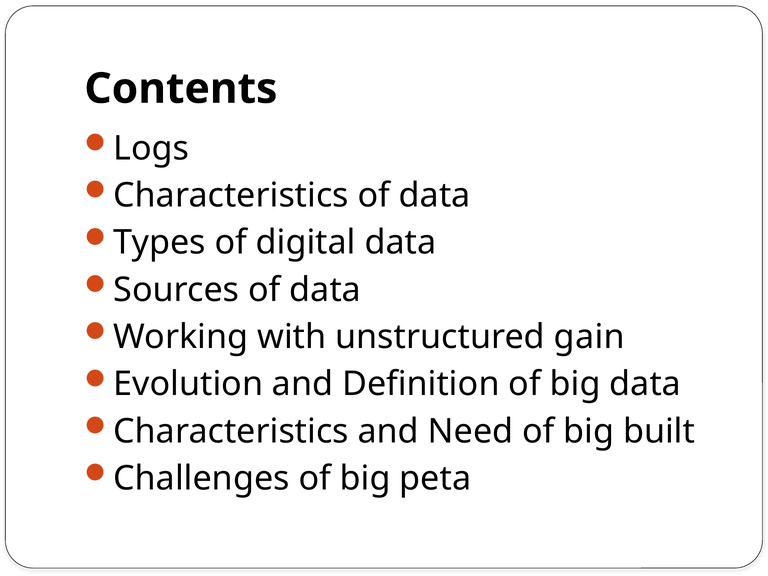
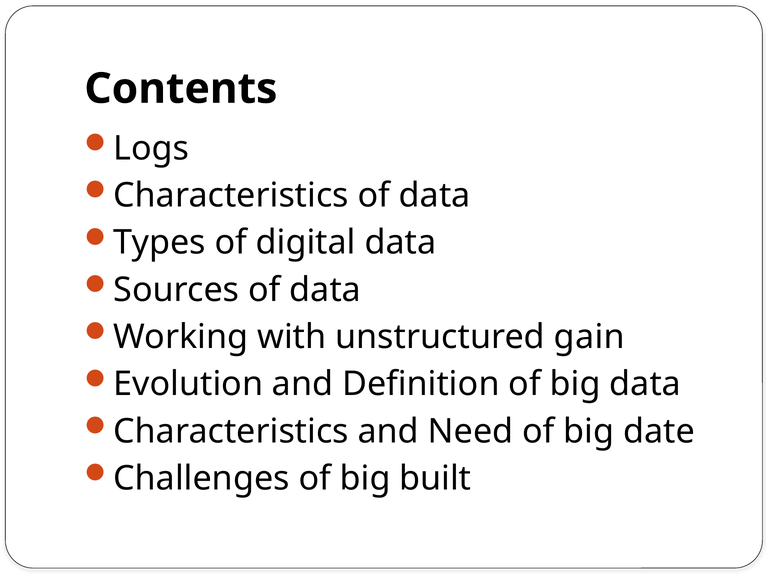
built: built -> date
peta: peta -> built
